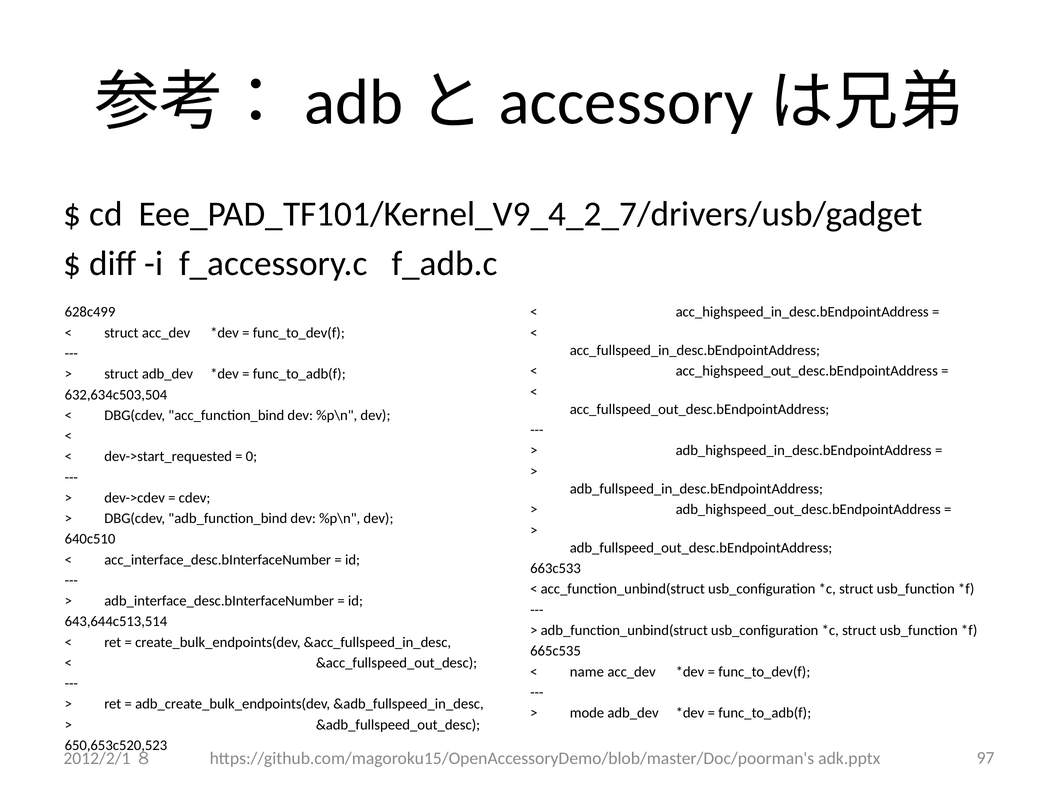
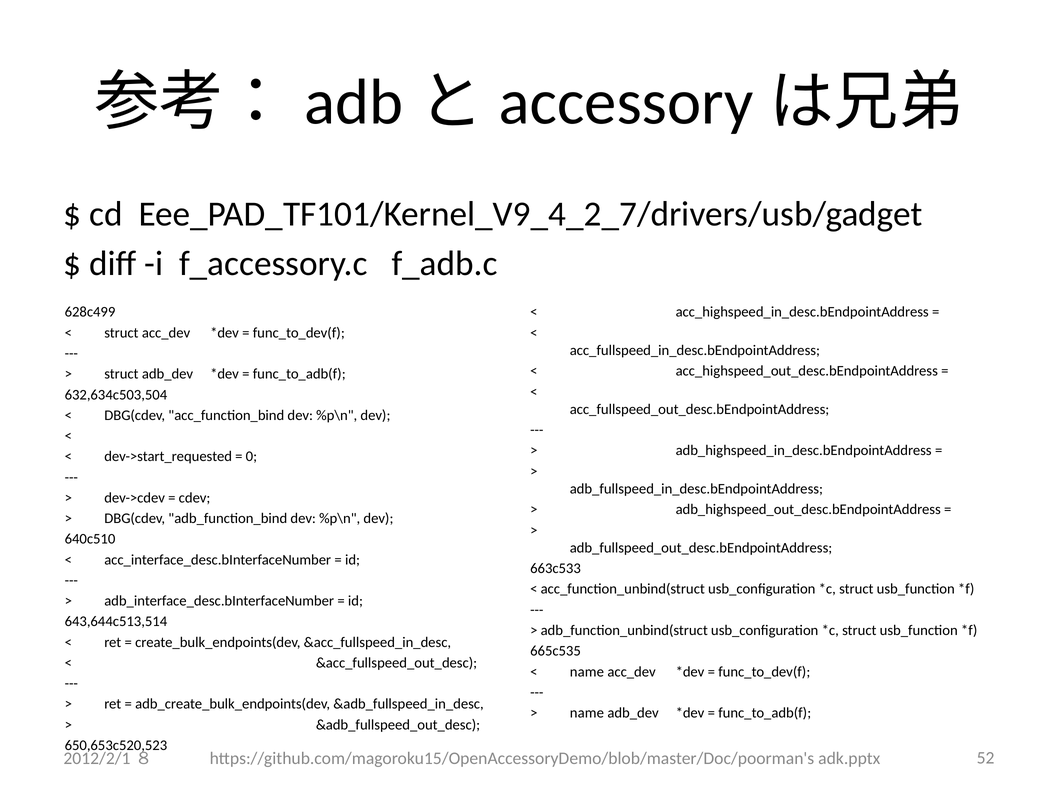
mode at (587, 712): mode -> name
97: 97 -> 52
